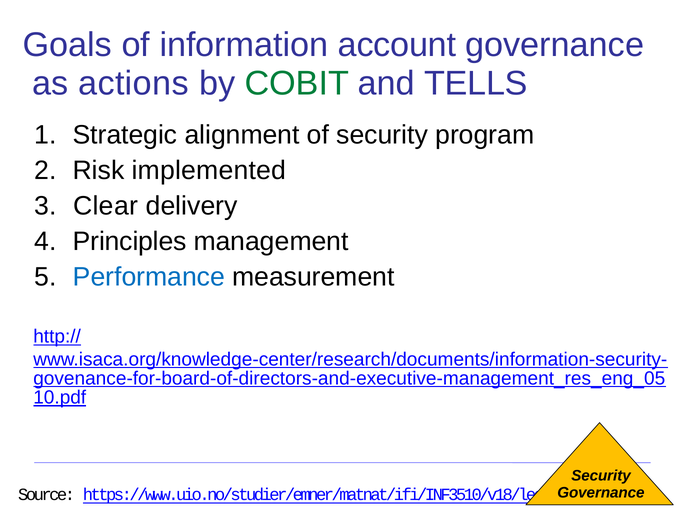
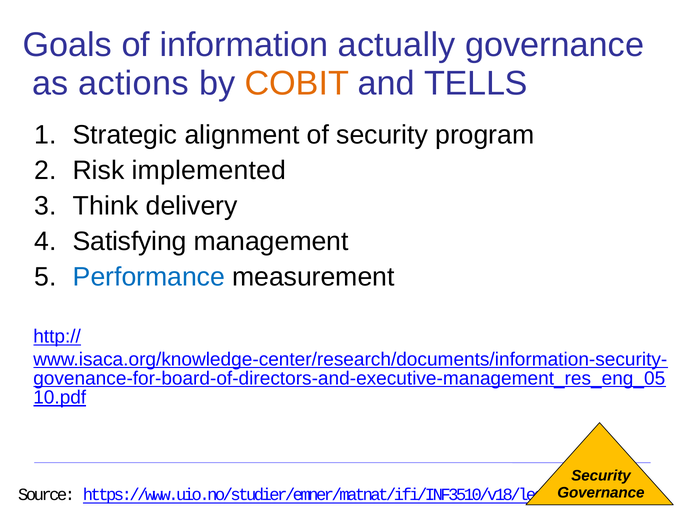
account: account -> actually
COBIT colour: green -> orange
Clear: Clear -> Think
Principles: Principles -> Satisfying
